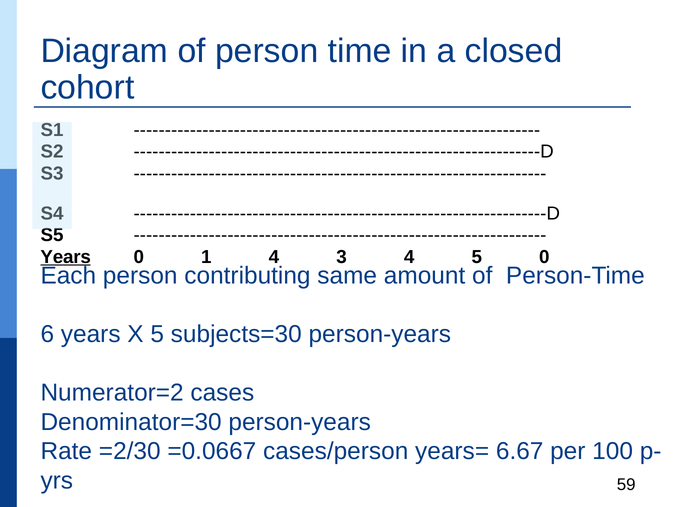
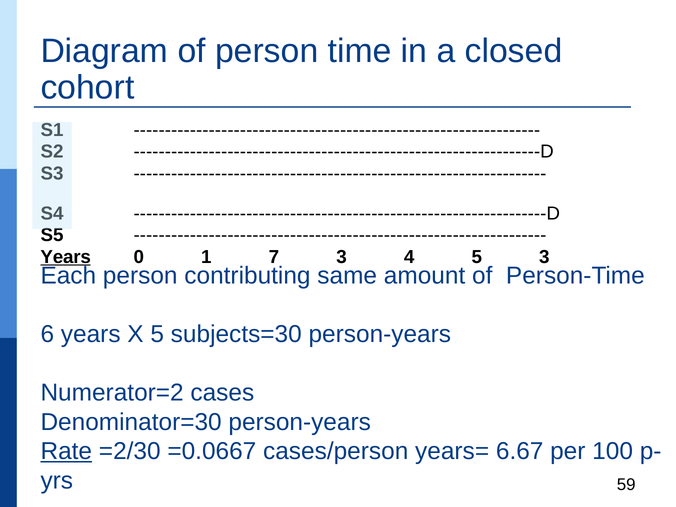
1 4: 4 -> 7
5 0: 0 -> 3
Rate underline: none -> present
